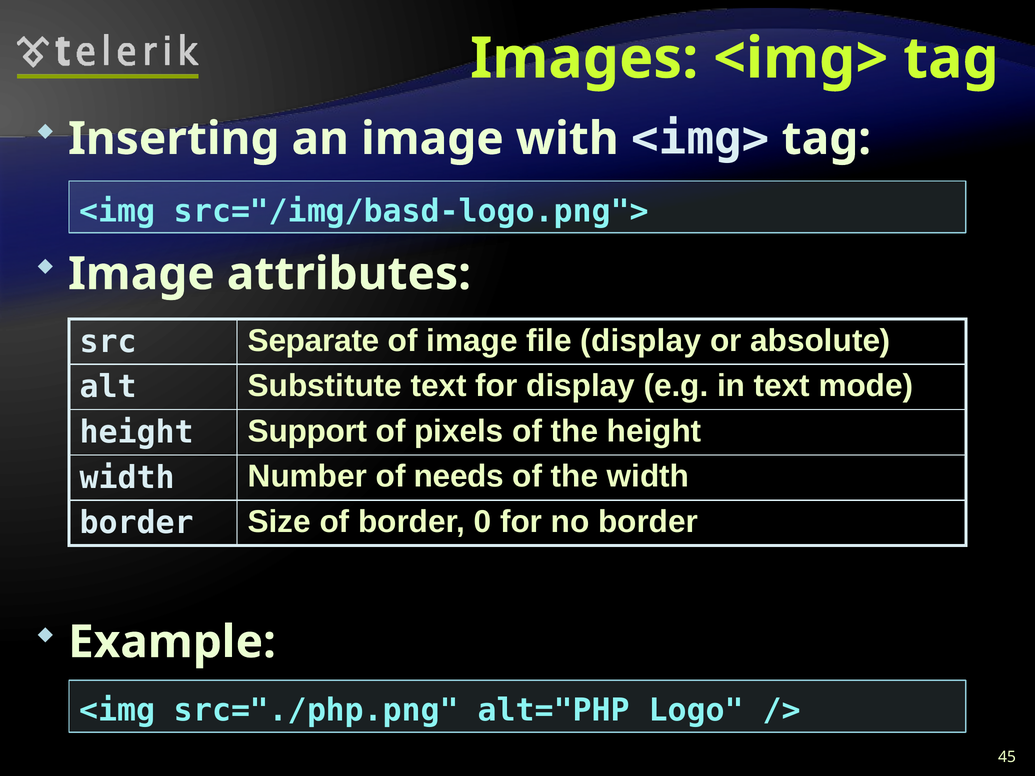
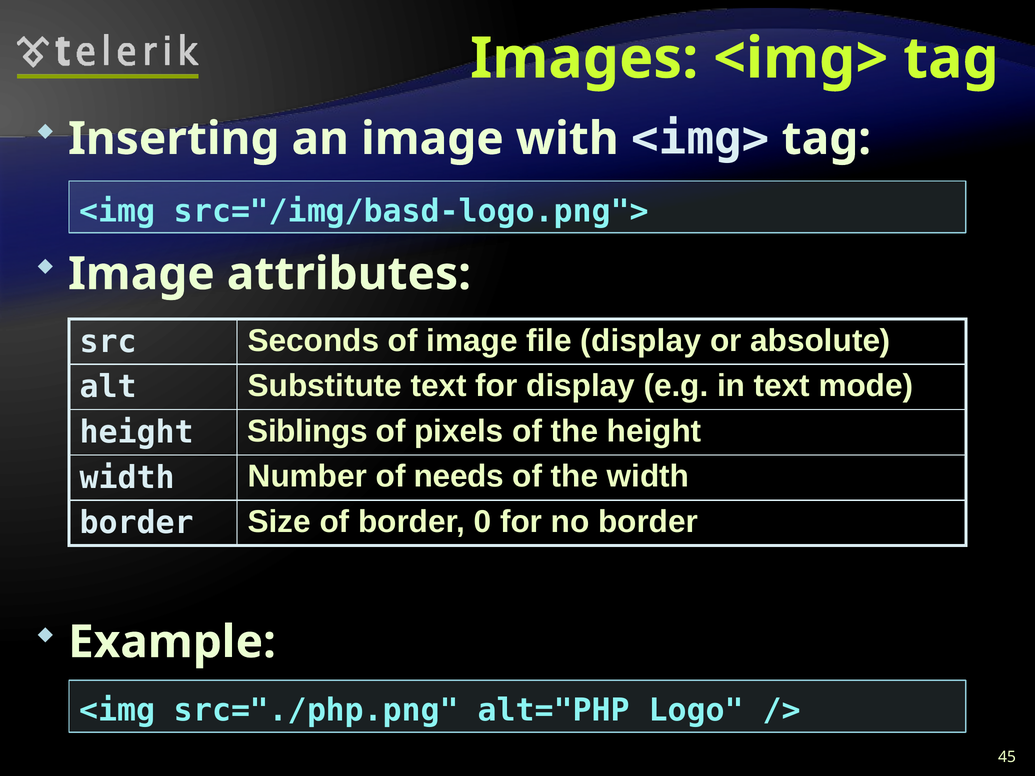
Separate: Separate -> Seconds
Support: Support -> Siblings
